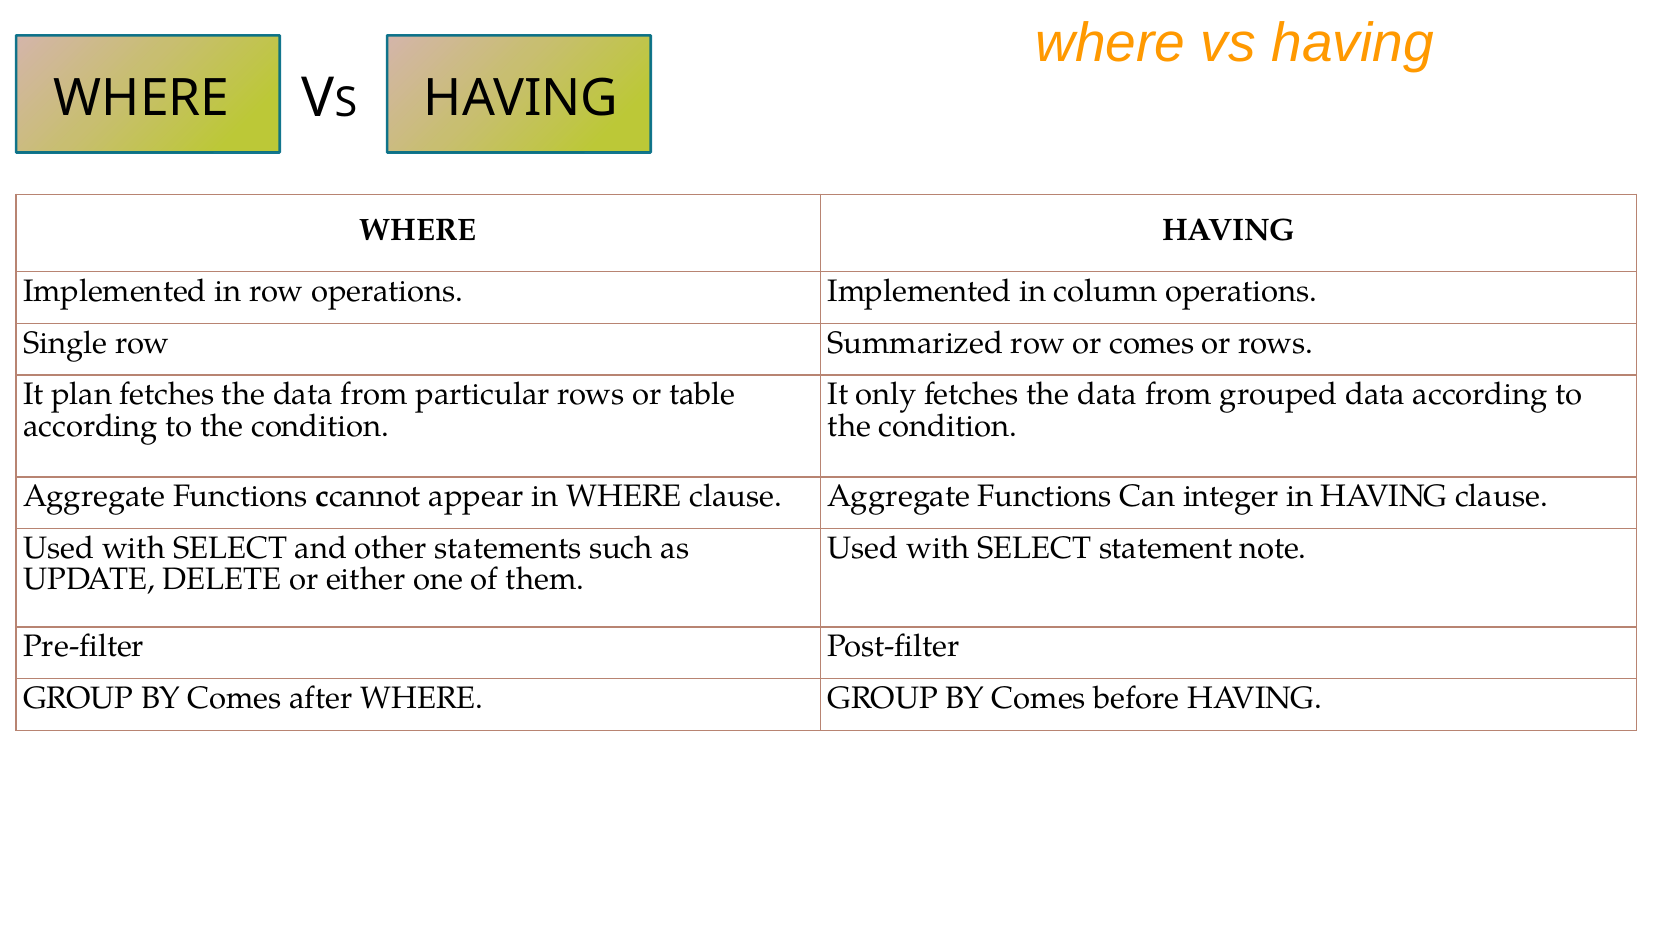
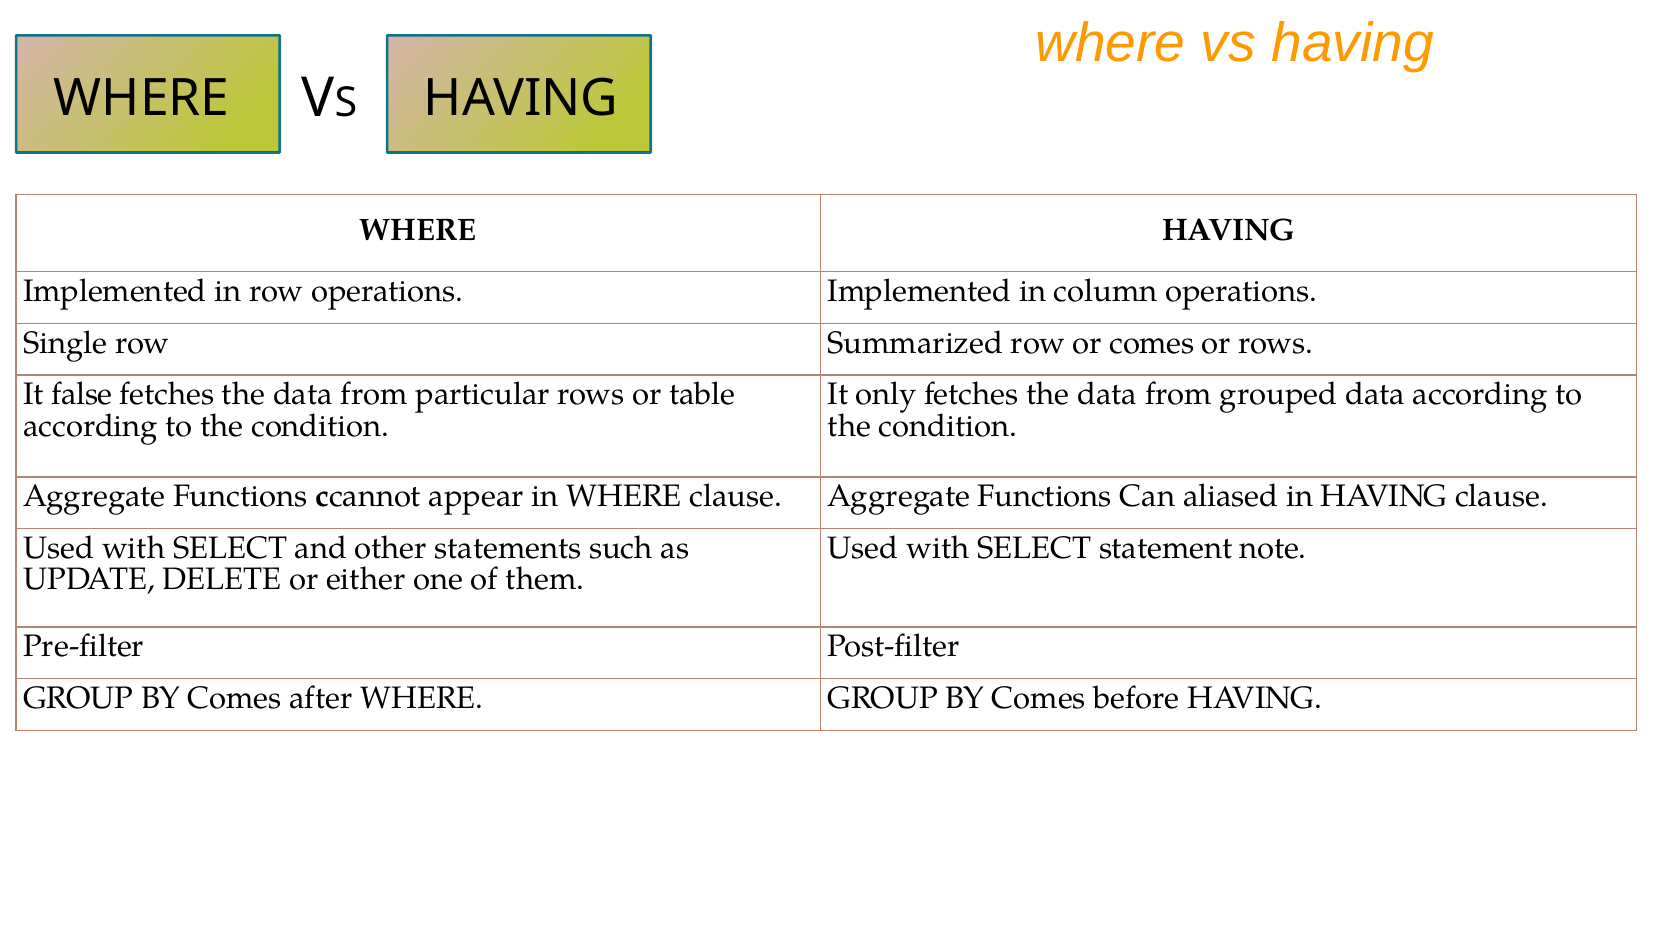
plan: plan -> false
integer: integer -> aliased
